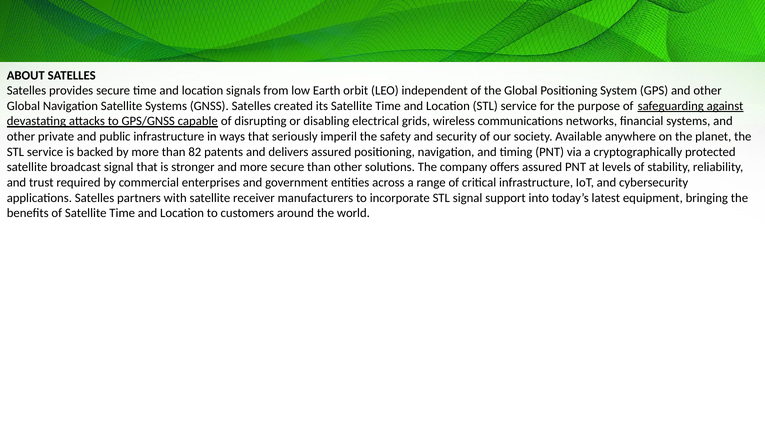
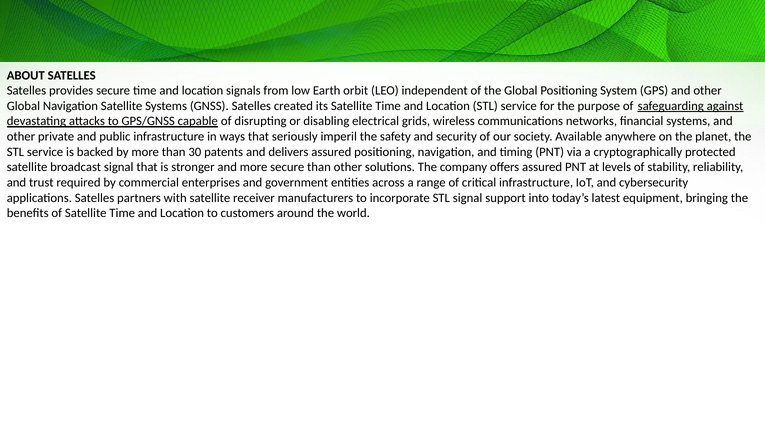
82: 82 -> 30
